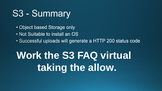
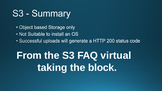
Work: Work -> From
allow: allow -> block
